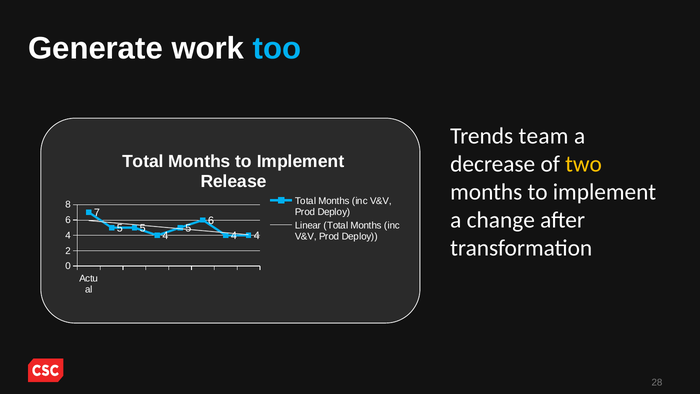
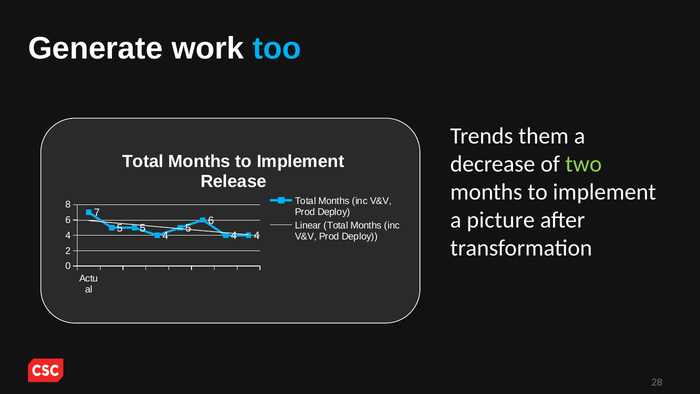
team: team -> them
two colour: yellow -> light green
change: change -> picture
